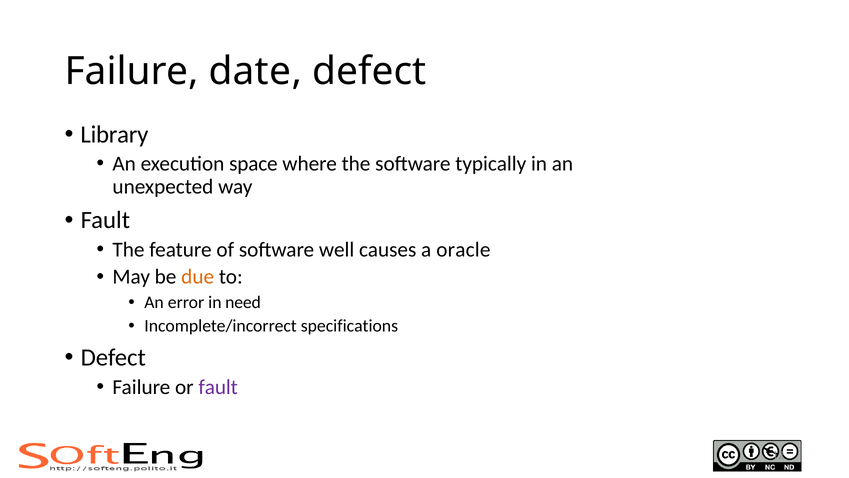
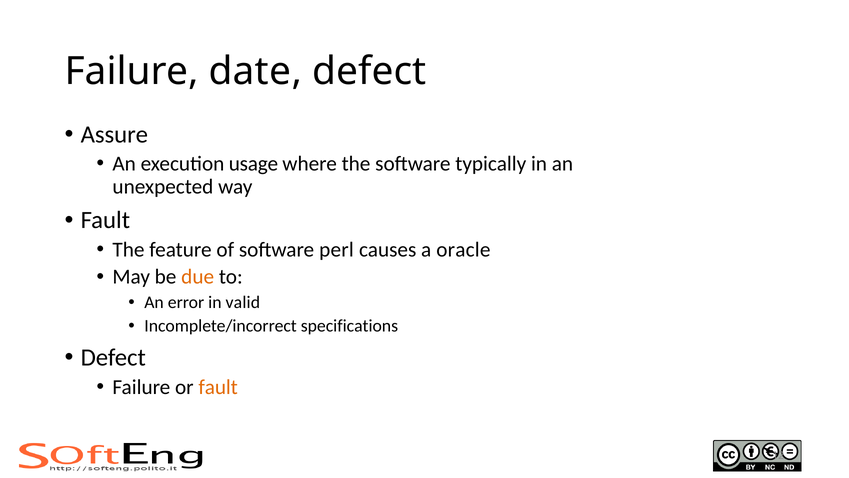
Library: Library -> Assure
space: space -> usage
well: well -> perl
need: need -> valid
fault at (218, 387) colour: purple -> orange
